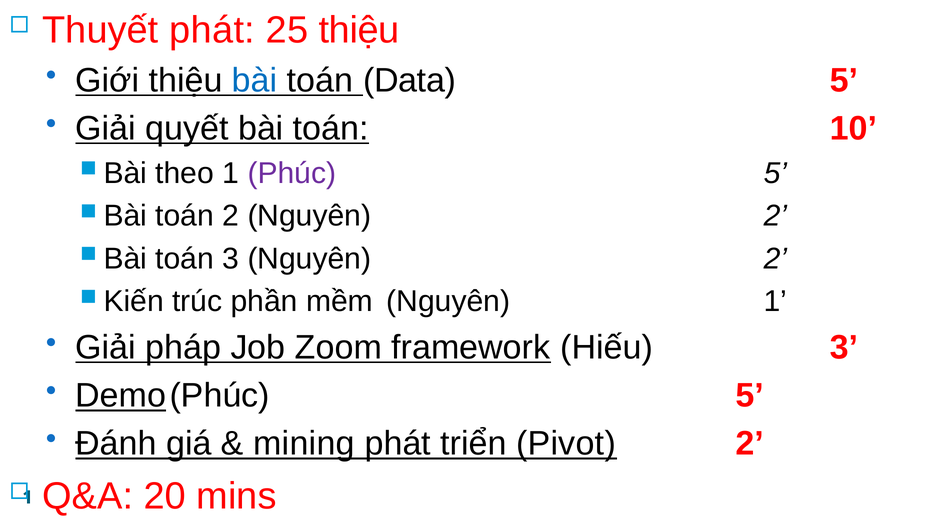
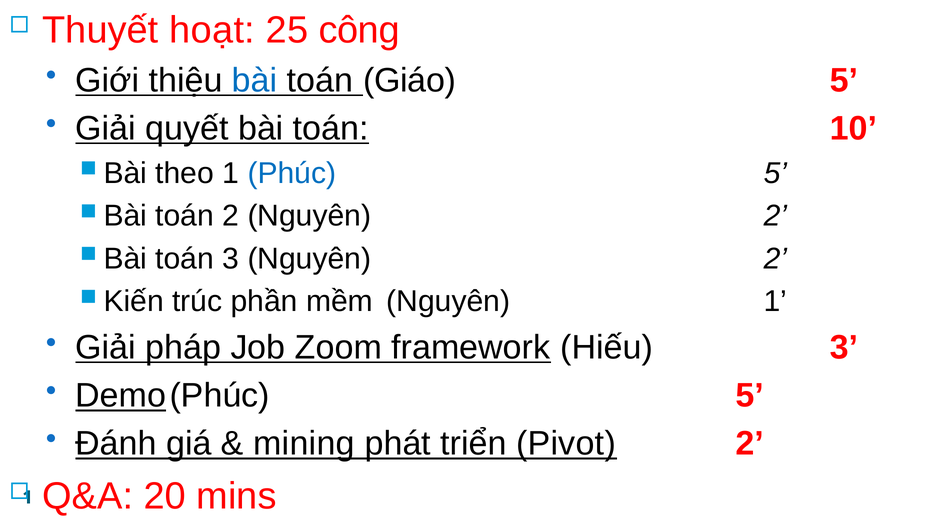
Thuyết phát: phát -> hoạt
25 thiệu: thiệu -> công
Data: Data -> Giáo
Phúc colour: purple -> blue
